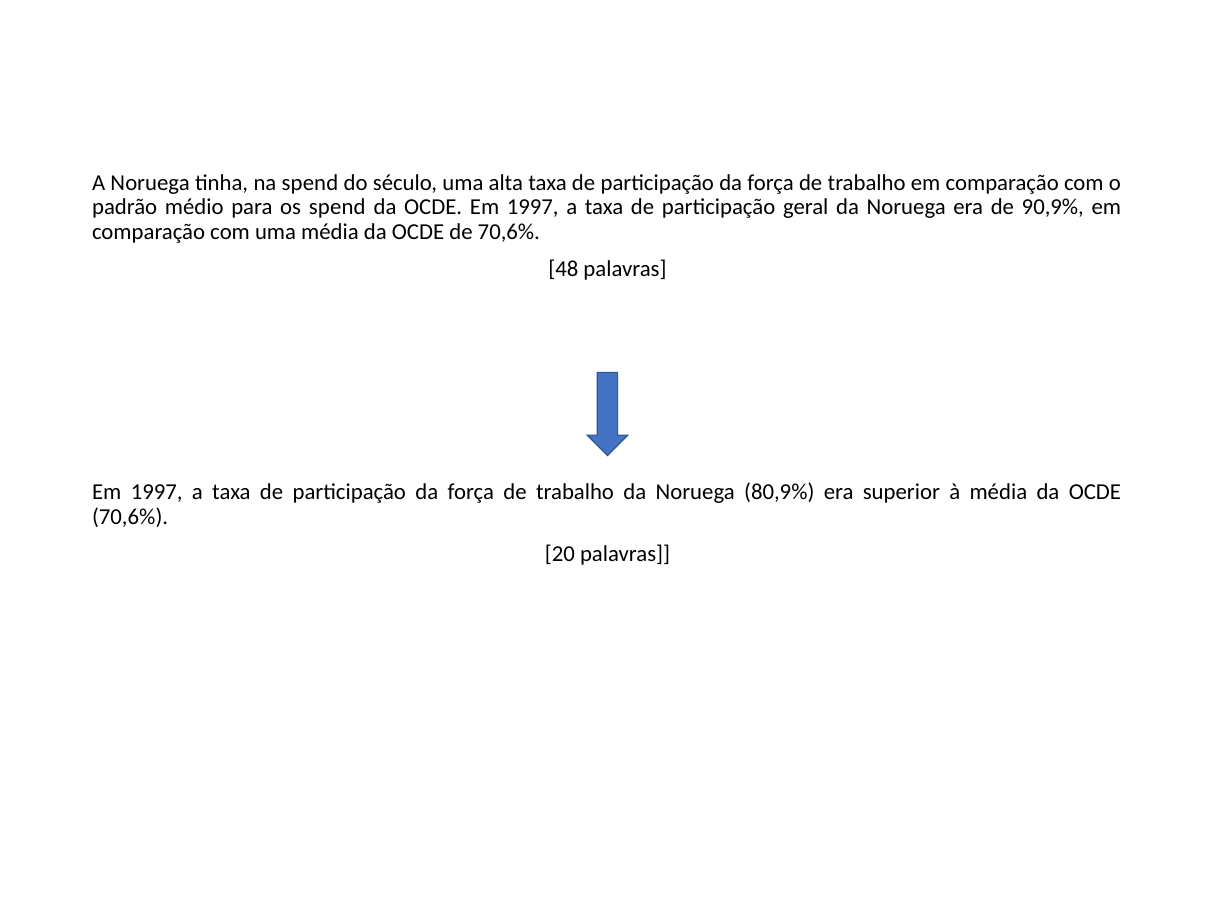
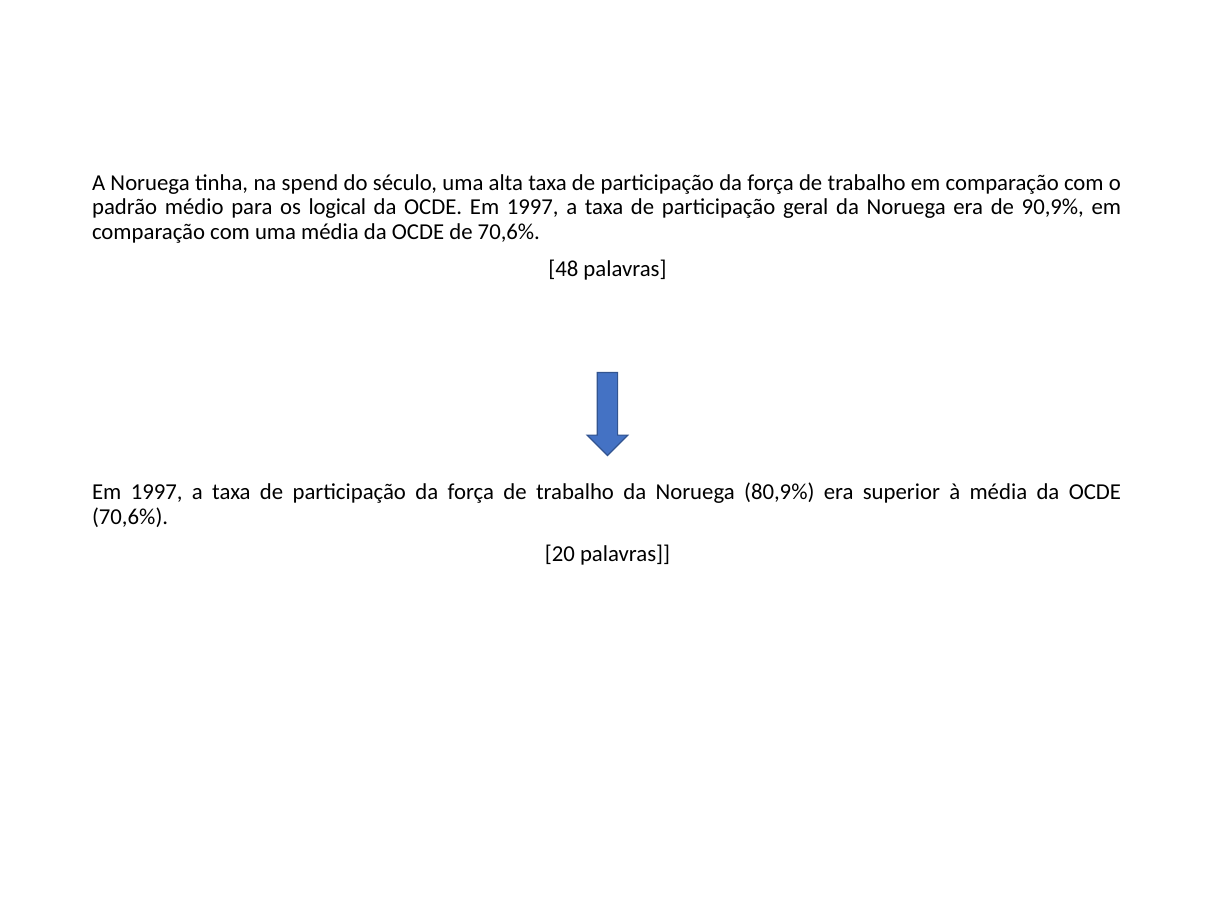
os spend: spend -> logical
